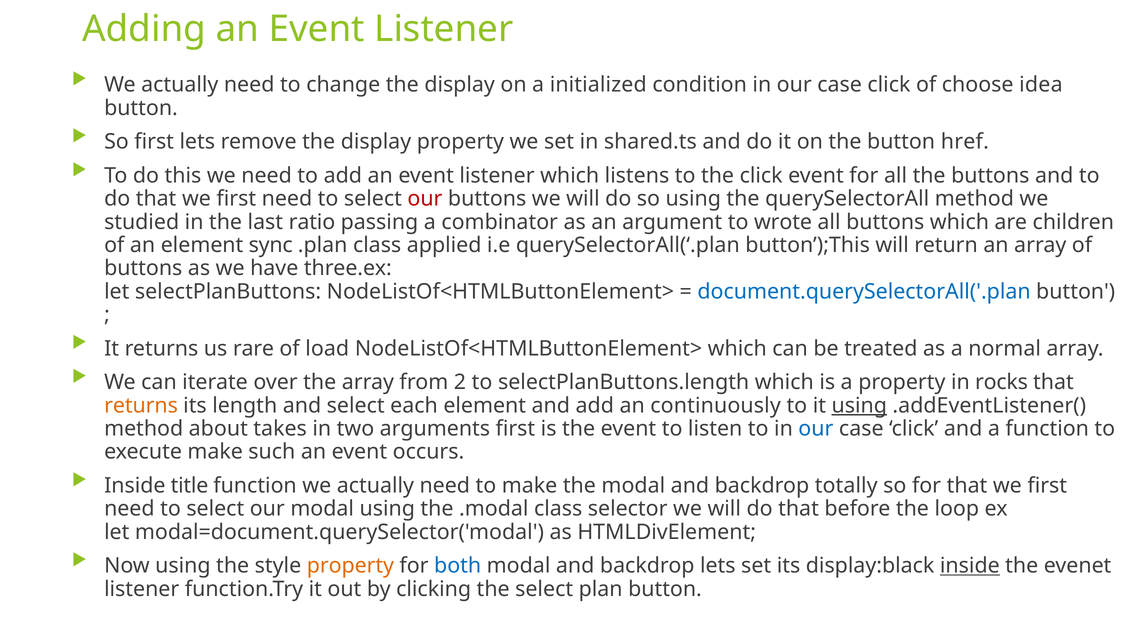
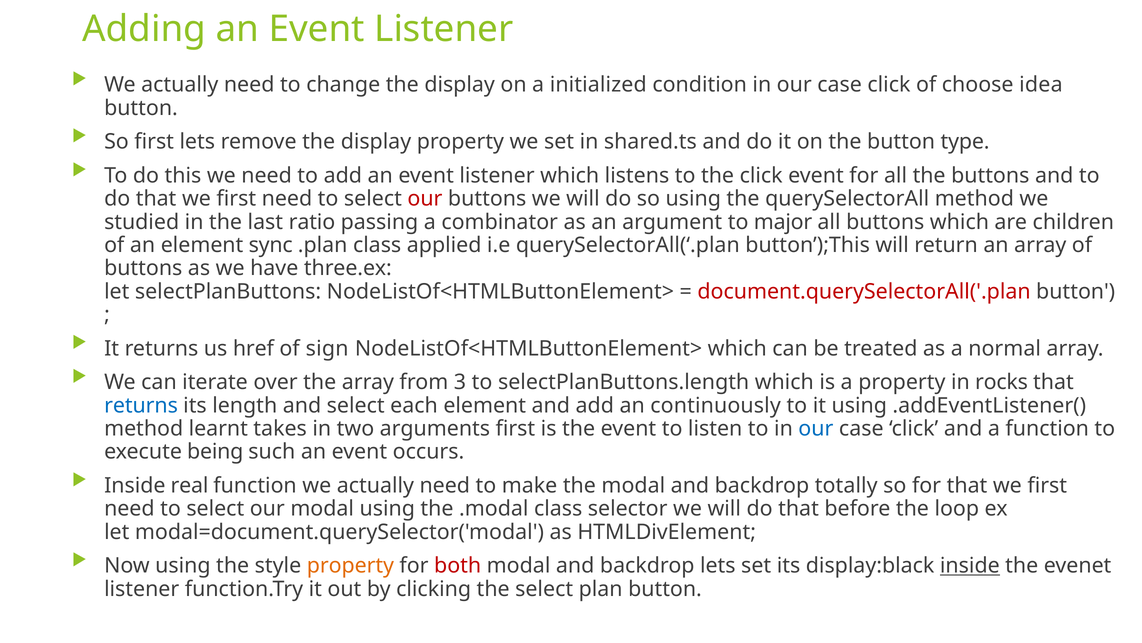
href: href -> type
wrote: wrote -> major
document.querySelectorAll('.plan colour: blue -> red
rare: rare -> href
load: load -> sign
2: 2 -> 3
returns at (141, 405) colour: orange -> blue
using at (859, 405) underline: present -> none
about: about -> learnt
execute make: make -> being
title: title -> real
both colour: blue -> red
